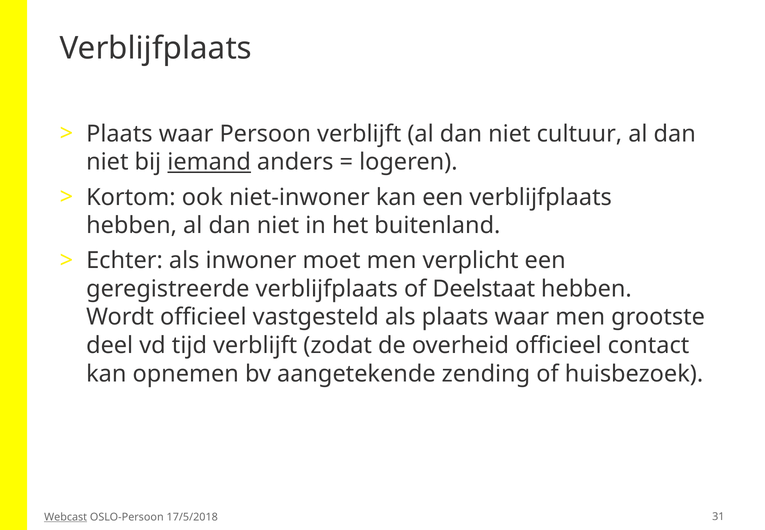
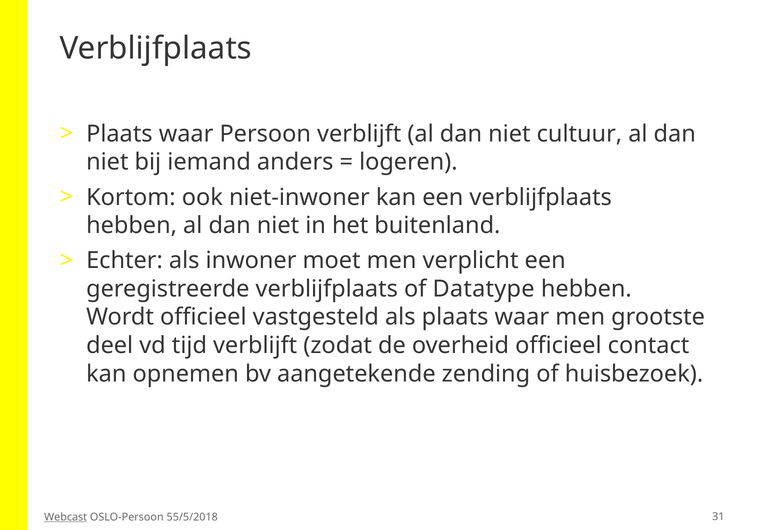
iemand underline: present -> none
Deelstaat: Deelstaat -> Datatype
17/5/2018: 17/5/2018 -> 55/5/2018
